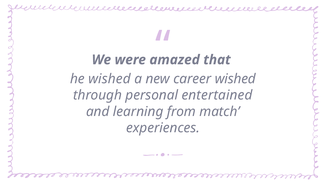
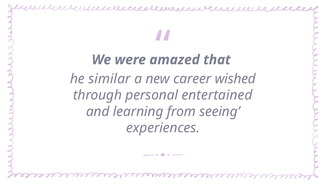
he wished: wished -> similar
match: match -> seeing
